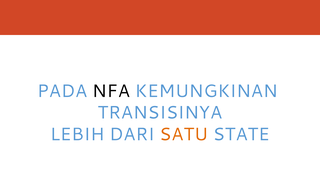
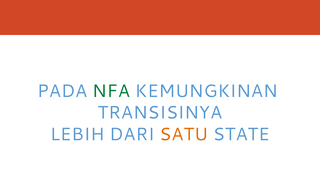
NFA colour: black -> green
